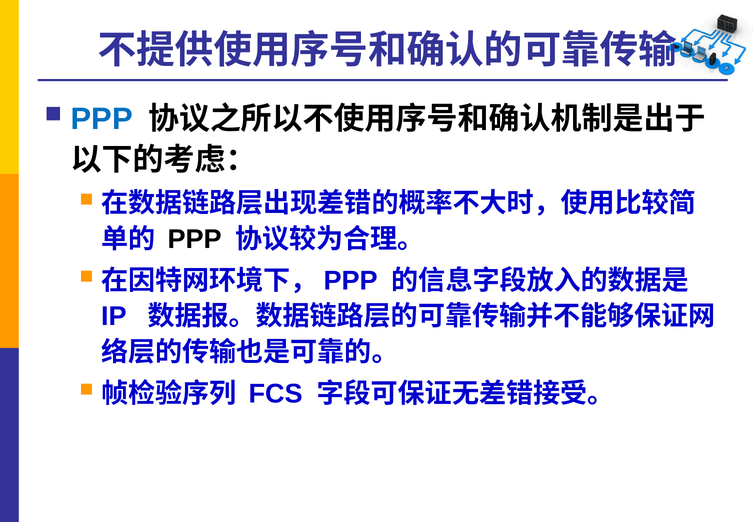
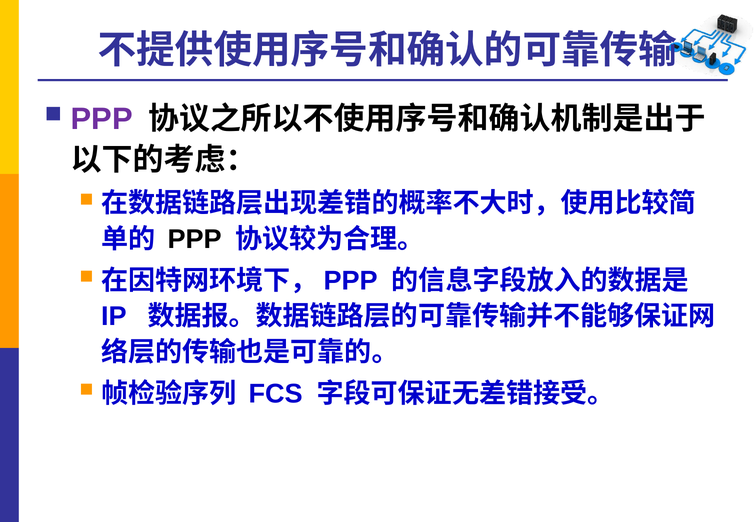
PPP at (102, 119) colour: blue -> purple
